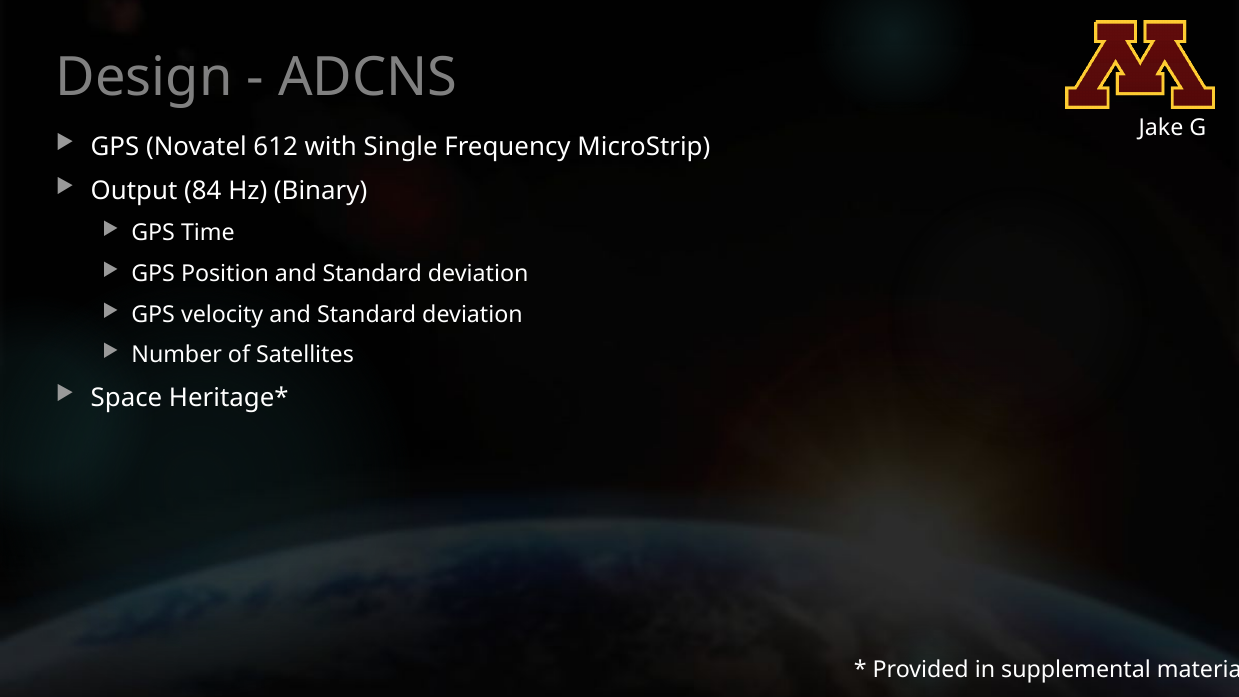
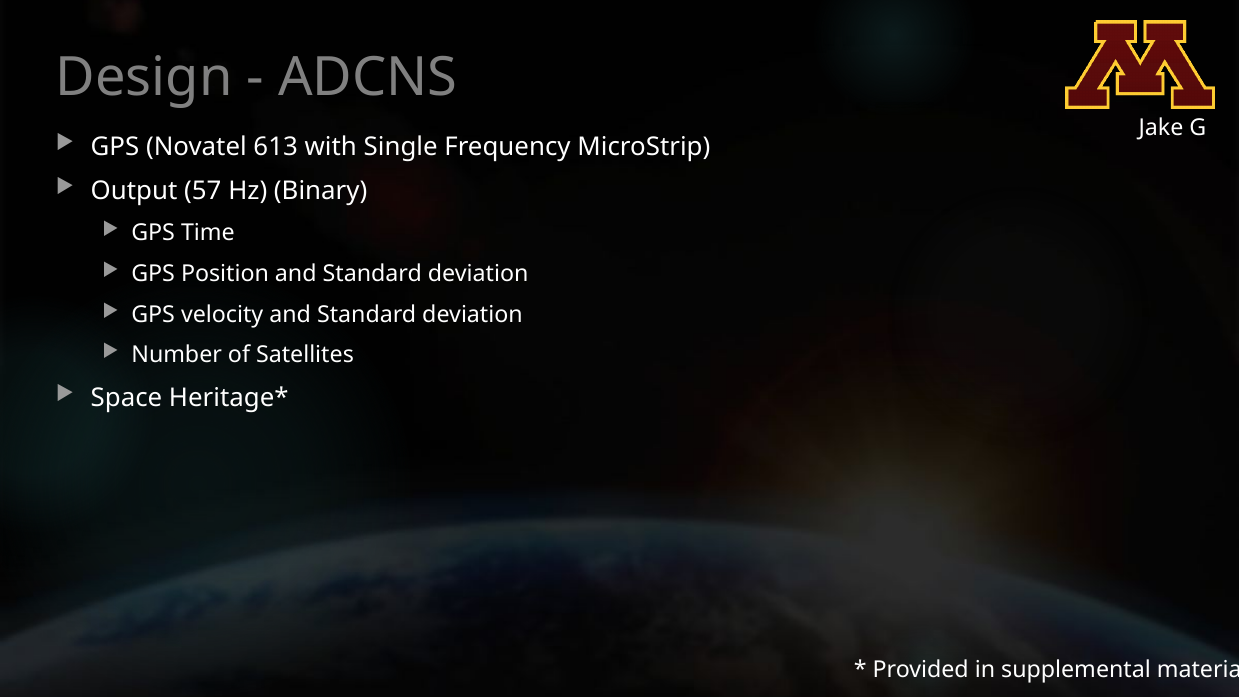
612: 612 -> 613
84: 84 -> 57
